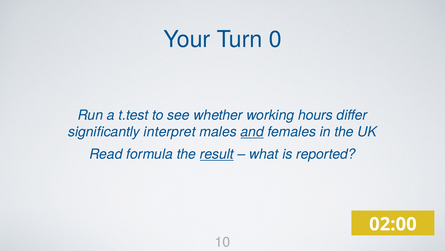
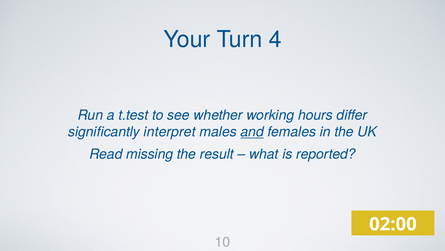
0: 0 -> 4
formula: formula -> missing
result underline: present -> none
